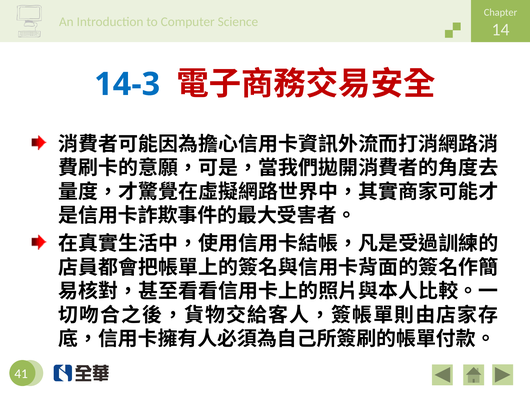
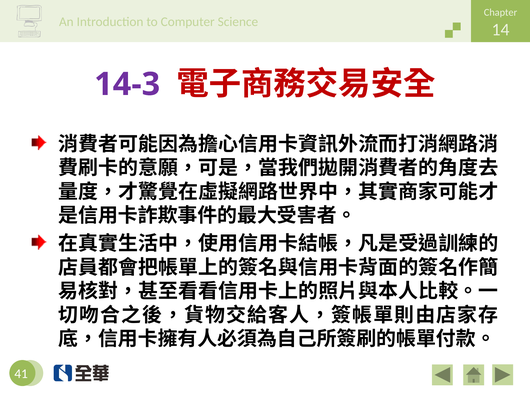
14-3 colour: blue -> purple
